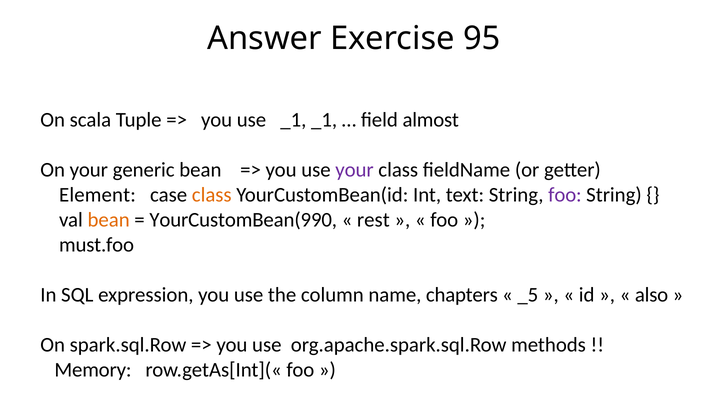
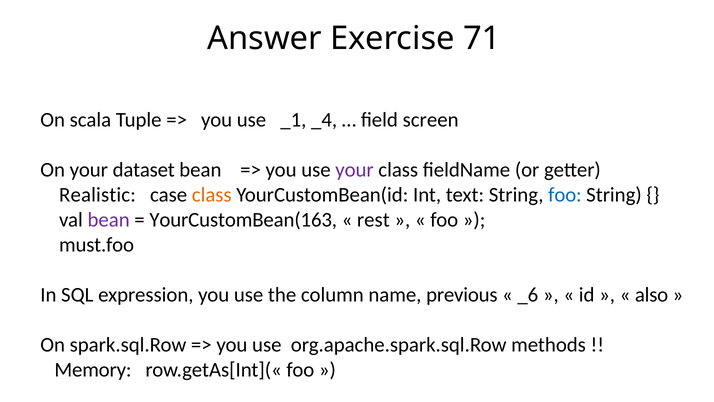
95: 95 -> 71
_1 _1: _1 -> _4
almost: almost -> screen
generic: generic -> dataset
Element: Element -> Realistic
foo at (565, 195) colour: purple -> blue
bean at (109, 220) colour: orange -> purple
YourCustomBean(990: YourCustomBean(990 -> YourCustomBean(163
chapters: chapters -> previous
_5: _5 -> _6
